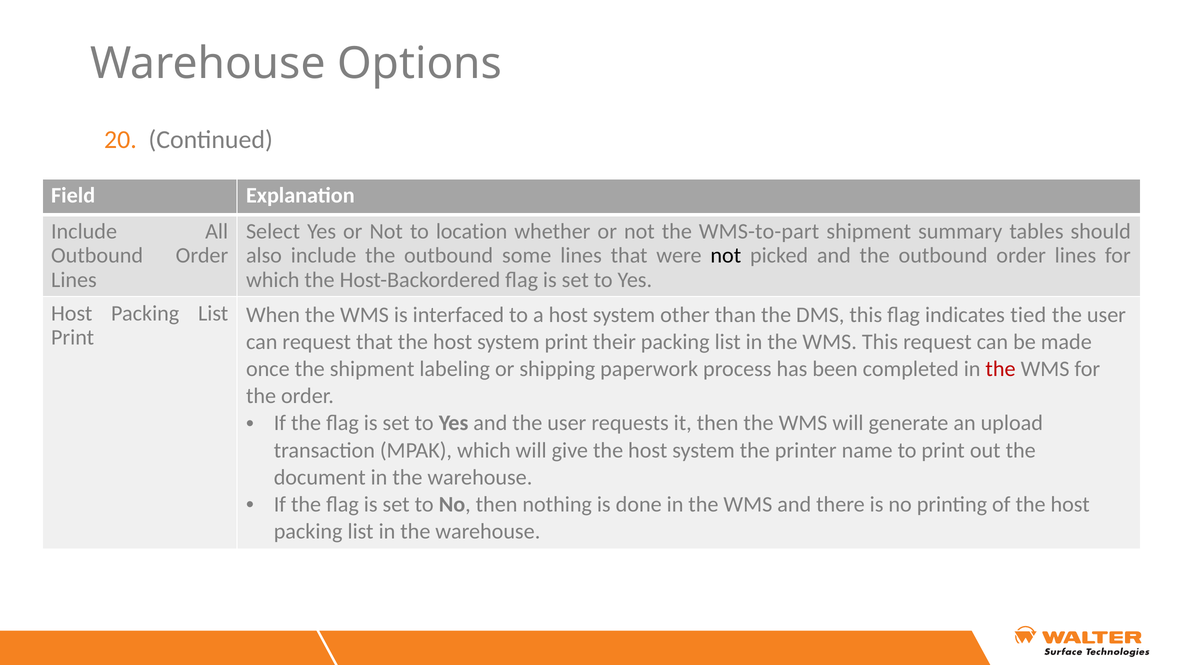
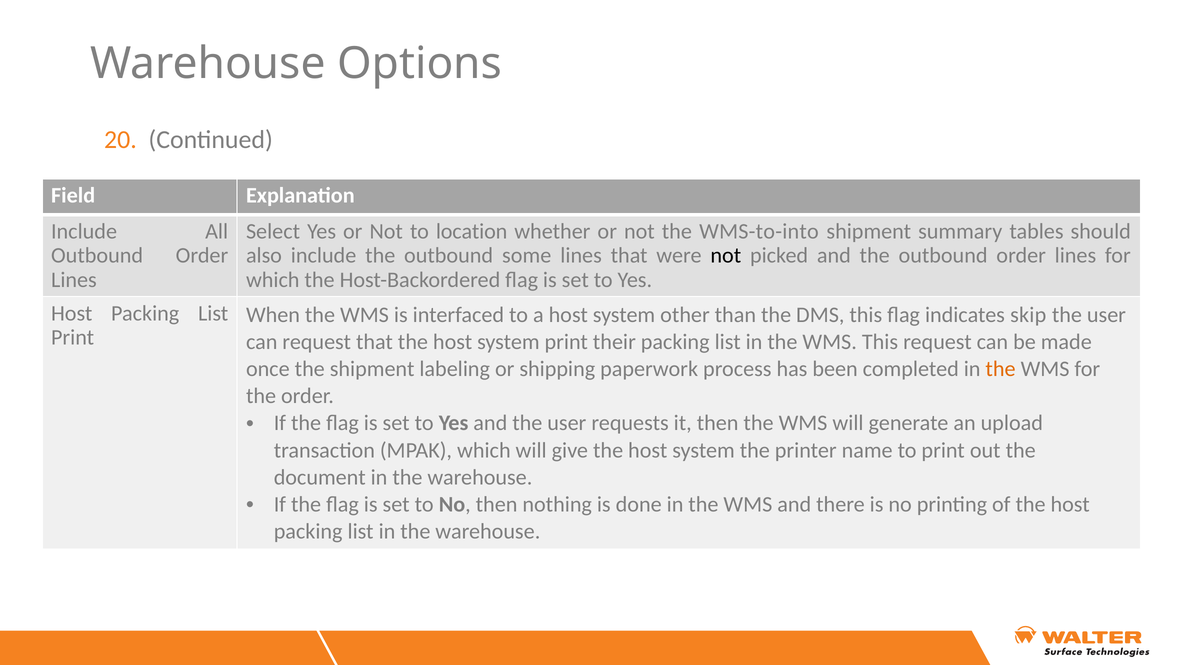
WMS-to-part: WMS-to-part -> WMS-to-into
tied: tied -> skip
the at (1001, 369) colour: red -> orange
